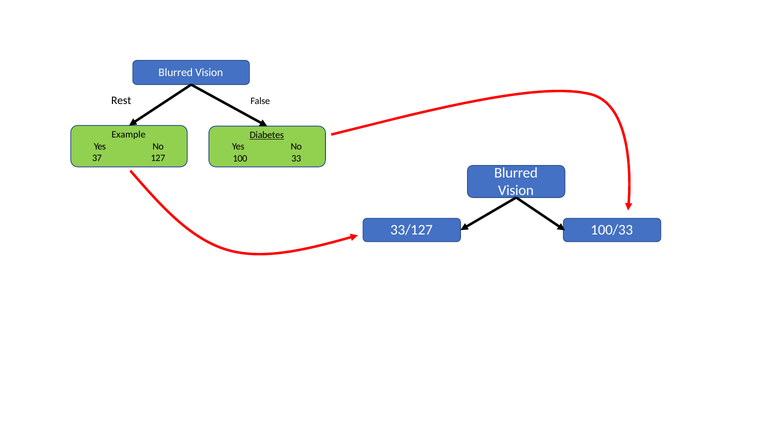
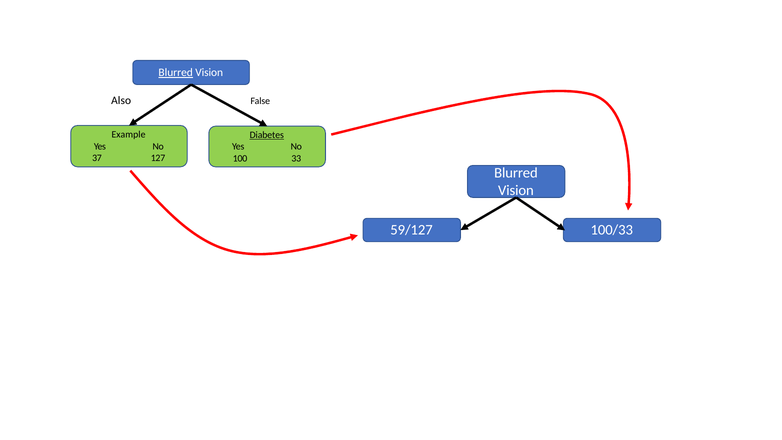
Blurred at (176, 73) underline: none -> present
Rest: Rest -> Also
33/127: 33/127 -> 59/127
